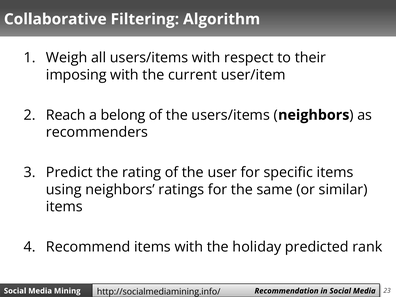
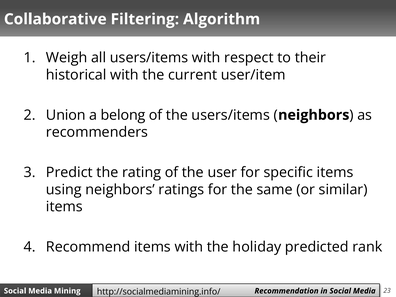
imposing: imposing -> historical
Reach: Reach -> Union
